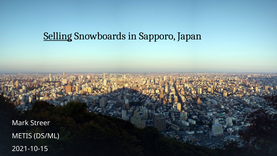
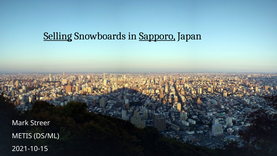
Sapporo underline: none -> present
